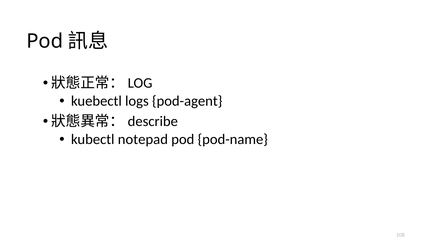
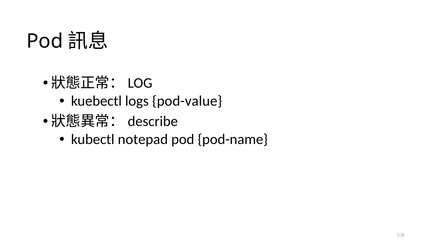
pod-agent: pod-agent -> pod-value
